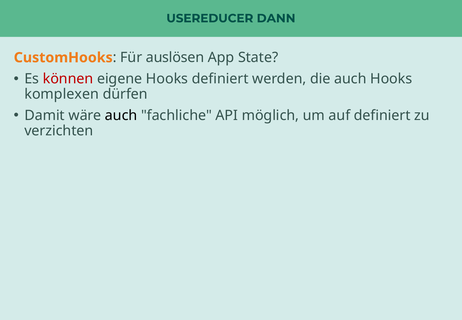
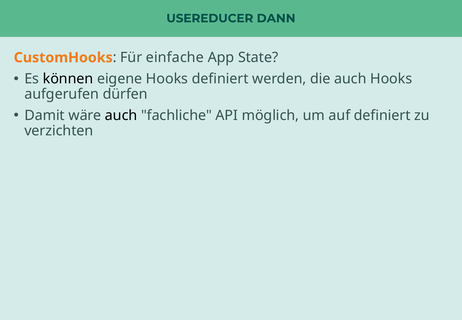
auslösen: auslösen -> einfache
können colour: red -> black
komplexen: komplexen -> aufgerufen
